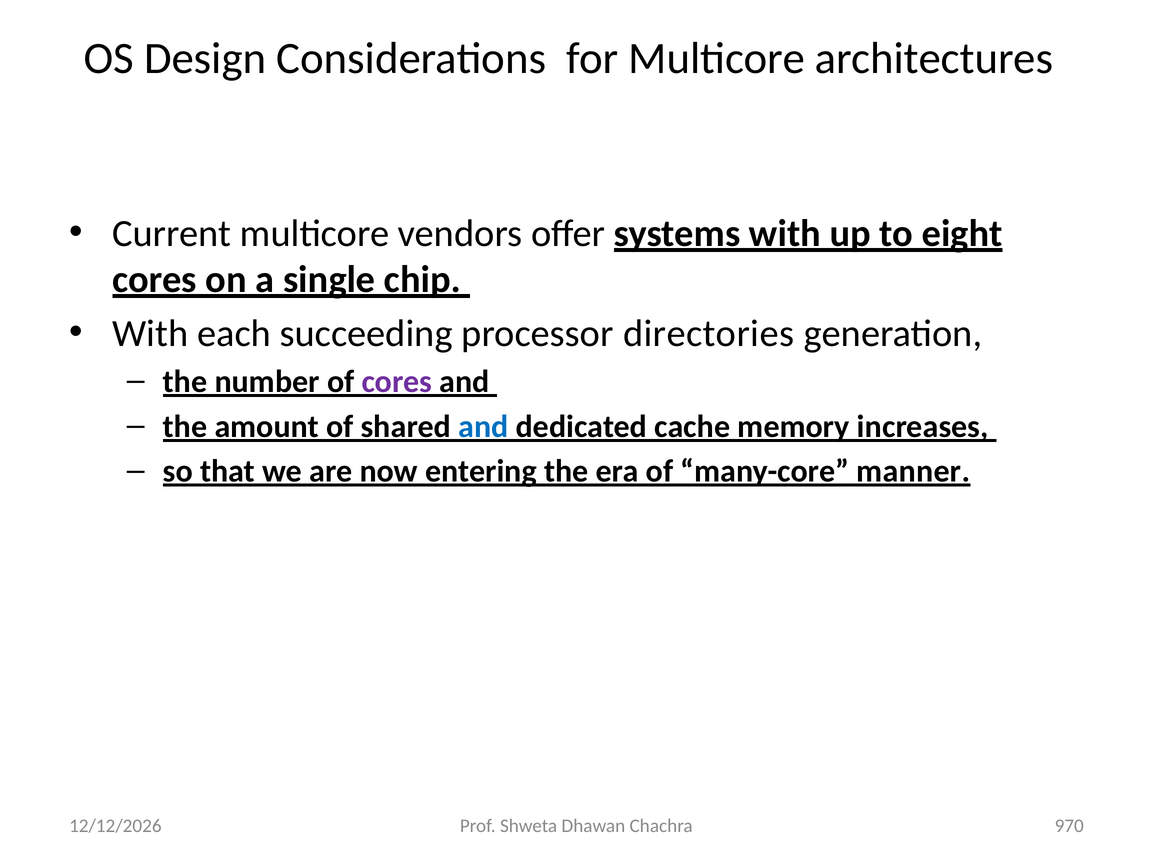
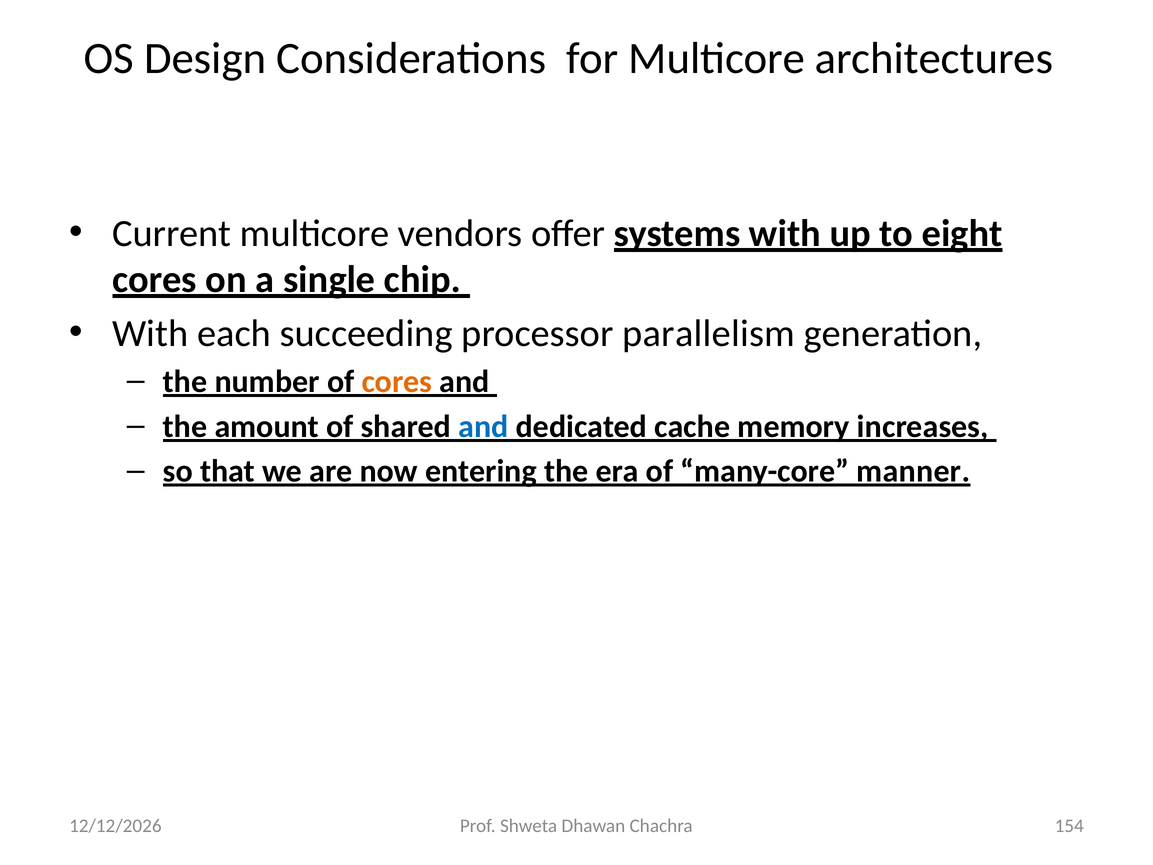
directories: directories -> parallelism
cores at (397, 381) colour: purple -> orange
970: 970 -> 154
